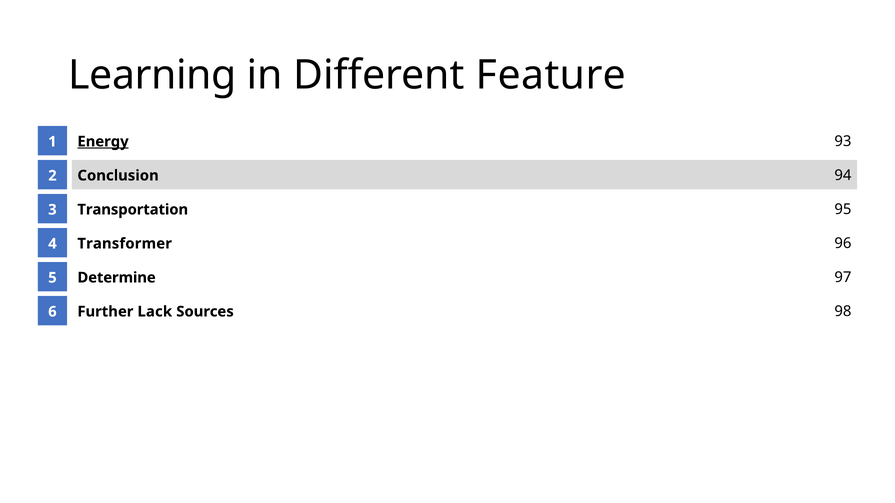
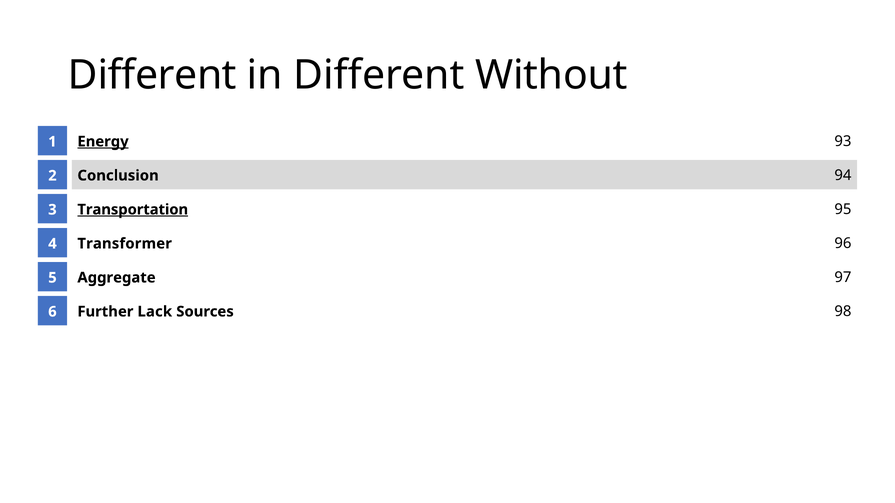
Learning at (152, 75): Learning -> Different
Feature: Feature -> Without
Transportation underline: none -> present
Determine: Determine -> Aggregate
